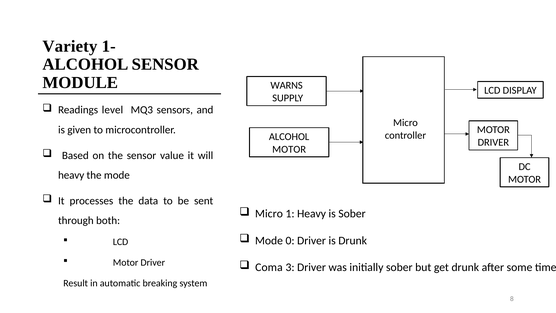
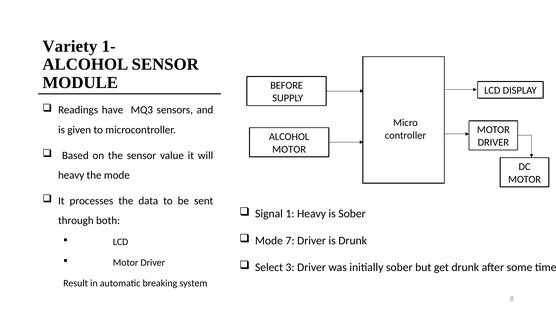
WARNS: WARNS -> BEFORE
level: level -> have
Micro at (269, 214): Micro -> Signal
0: 0 -> 7
Coma: Coma -> Select
